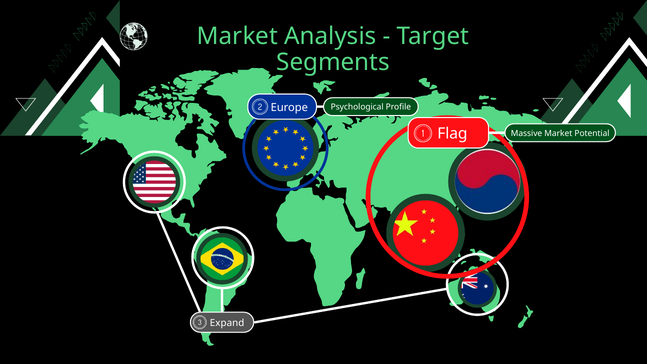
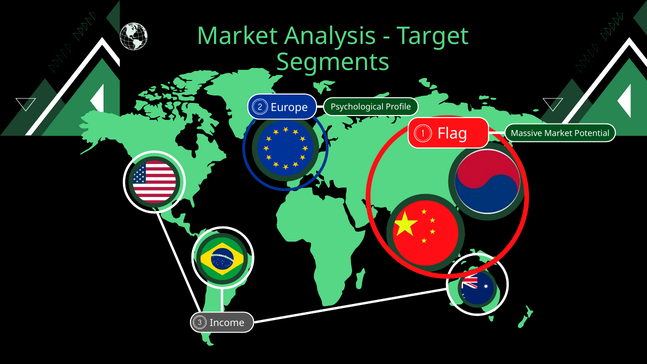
Expand: Expand -> Income
